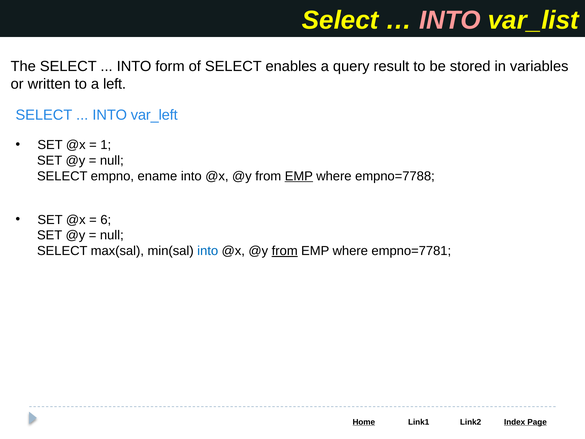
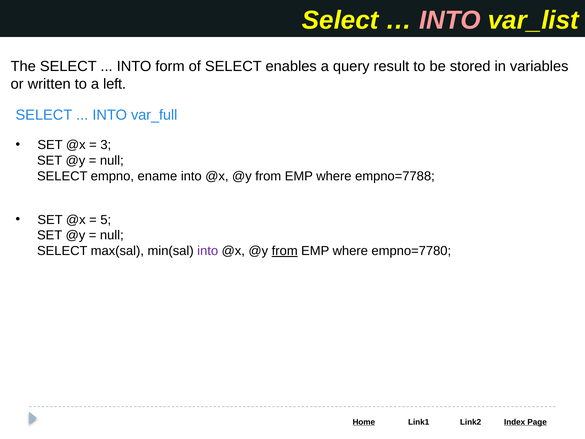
var_left: var_left -> var_full
1: 1 -> 3
EMP at (299, 176) underline: present -> none
6: 6 -> 5
into at (208, 251) colour: blue -> purple
empno=7781: empno=7781 -> empno=7780
